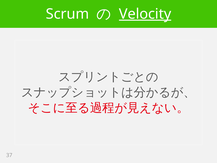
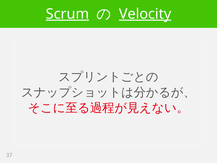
Scrum underline: none -> present
